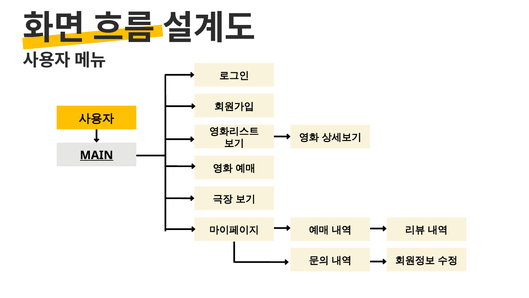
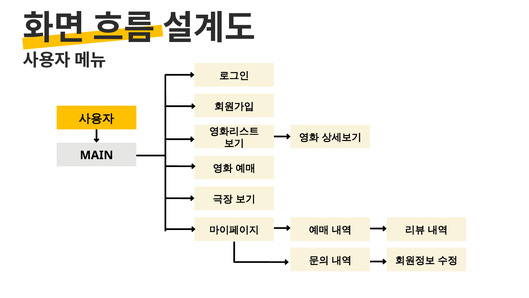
MAIN underline: present -> none
